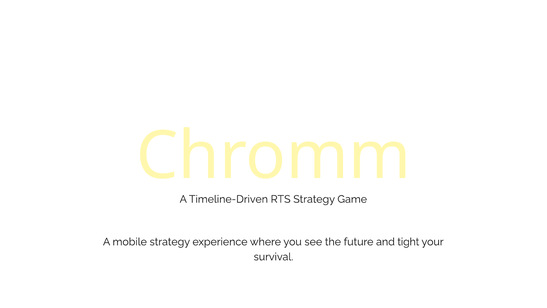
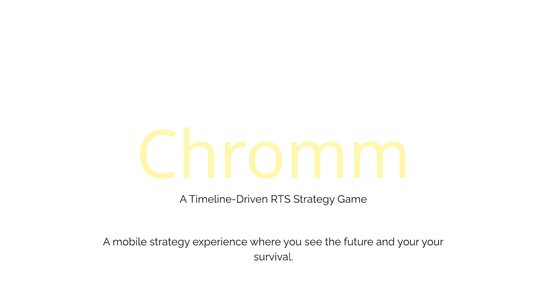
and tight: tight -> your
